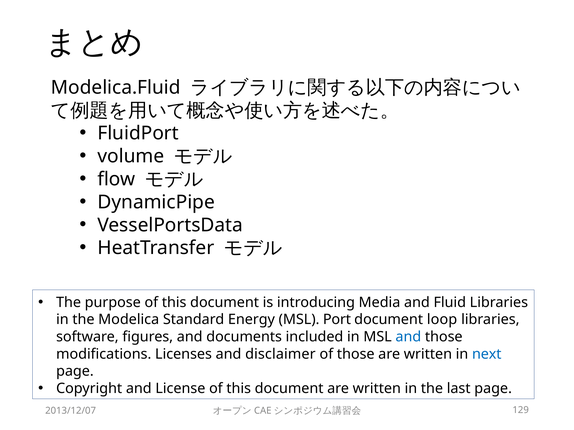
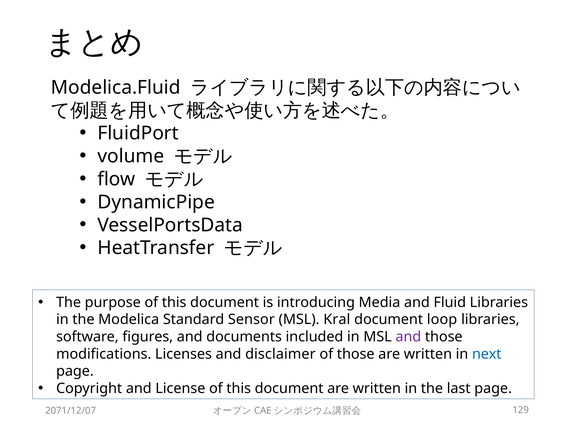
Energy: Energy -> Sensor
Port: Port -> Kral
and at (408, 337) colour: blue -> purple
2013/12/07: 2013/12/07 -> 2071/12/07
